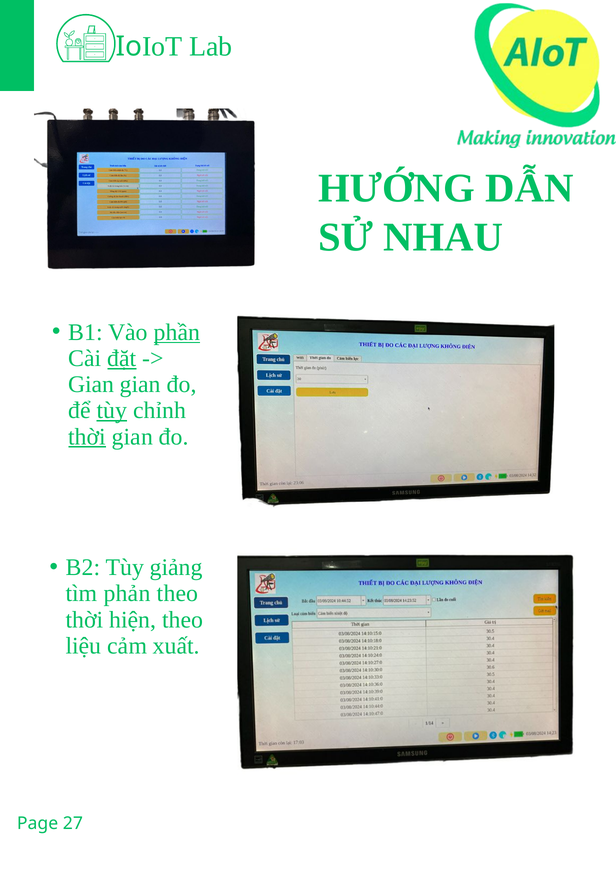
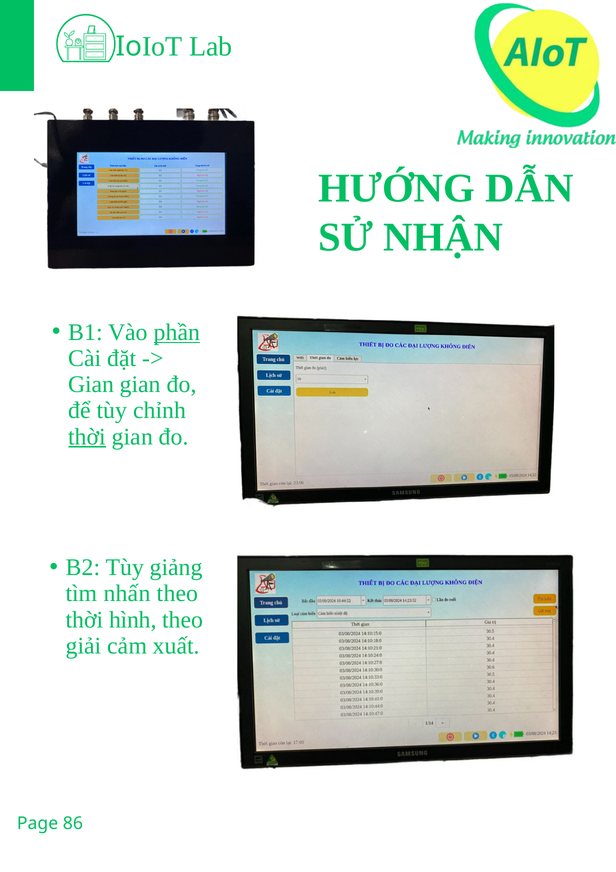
NHAU: NHAU -> NHẬN
đặt underline: present -> none
tùy at (112, 410) underline: present -> none
phản: phản -> nhấn
hiện: hiện -> hình
liệu: liệu -> giải
27: 27 -> 86
